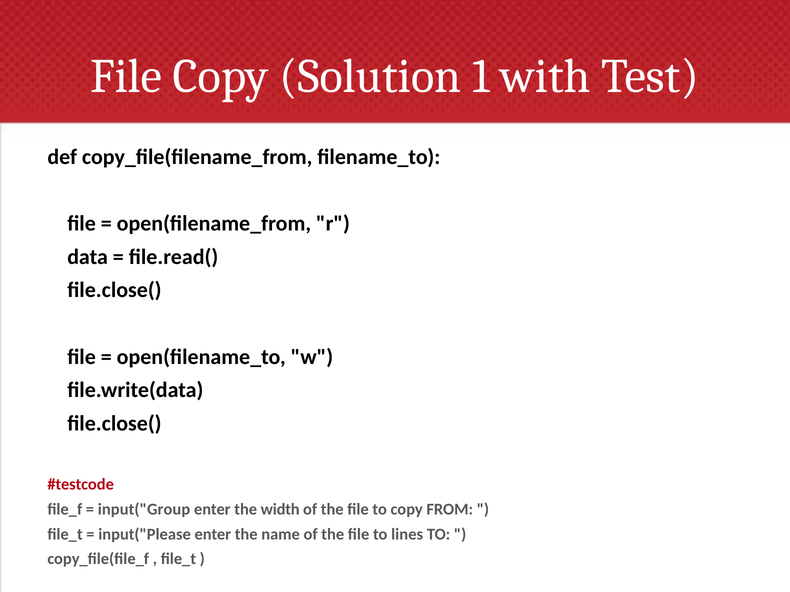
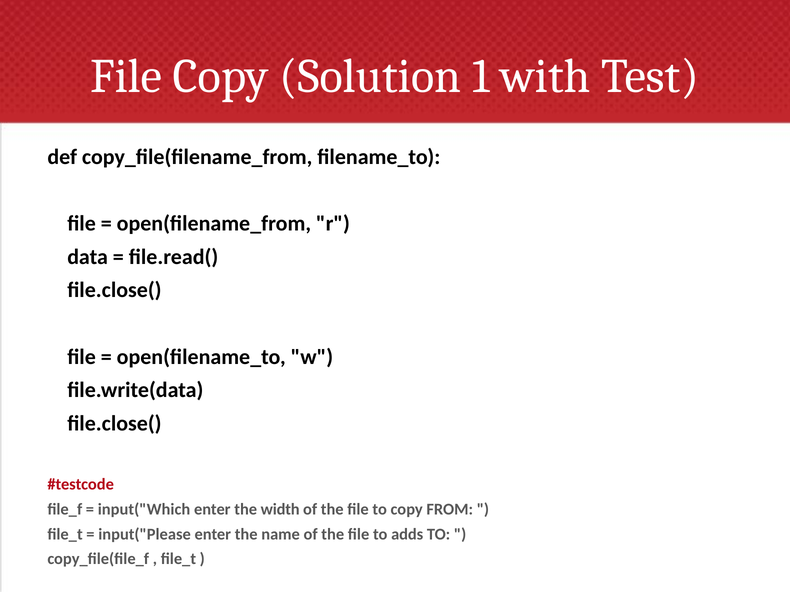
input("Group: input("Group -> input("Which
lines: lines -> adds
